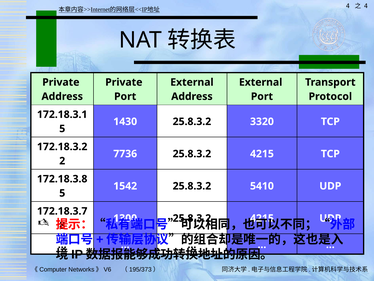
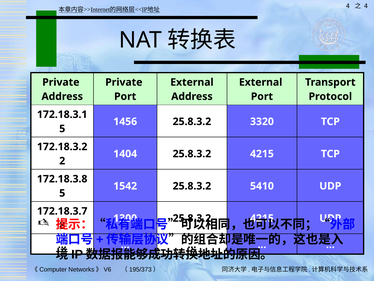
1430: 1430 -> 1456
7736: 7736 -> 1404
